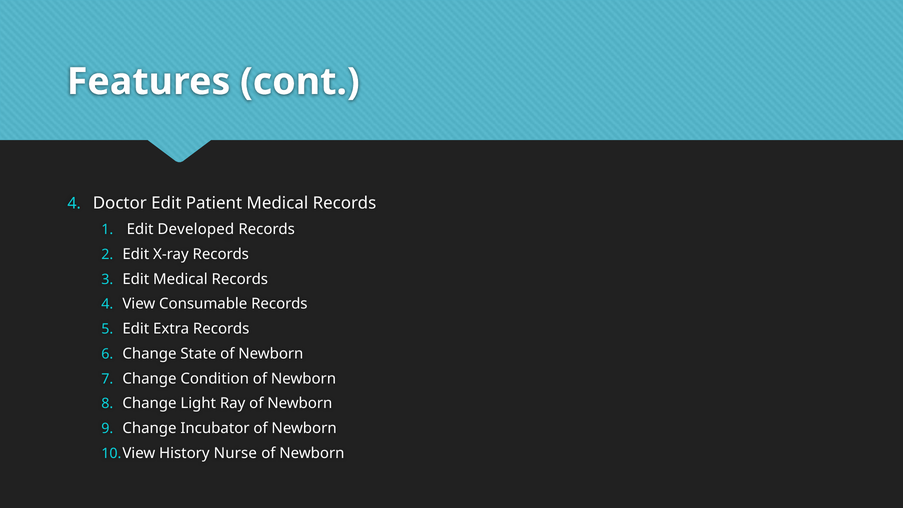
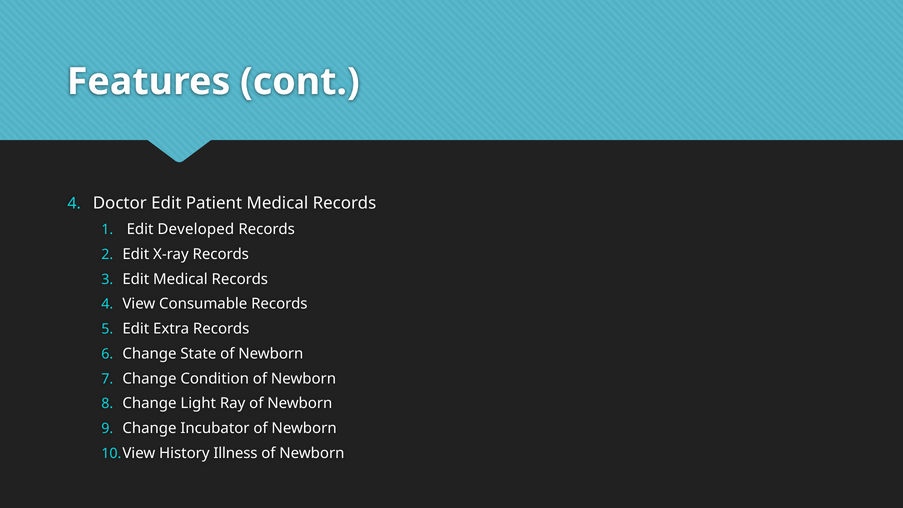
Nurse: Nurse -> Illness
